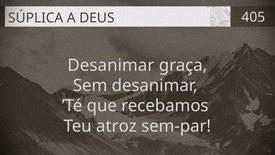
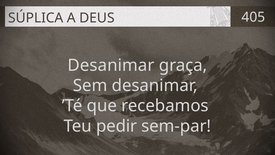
atroz: atroz -> pedir
